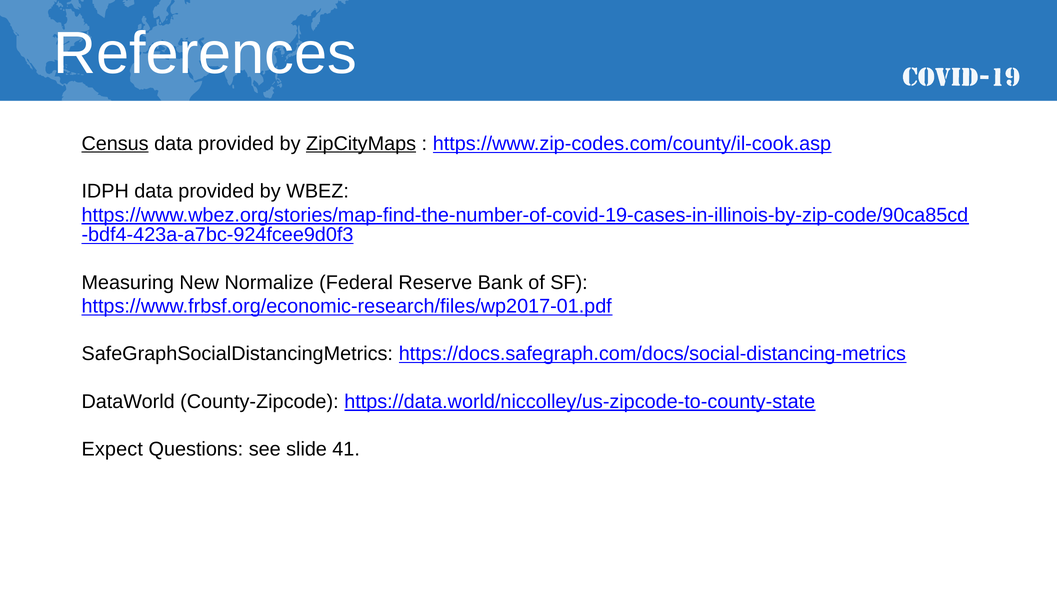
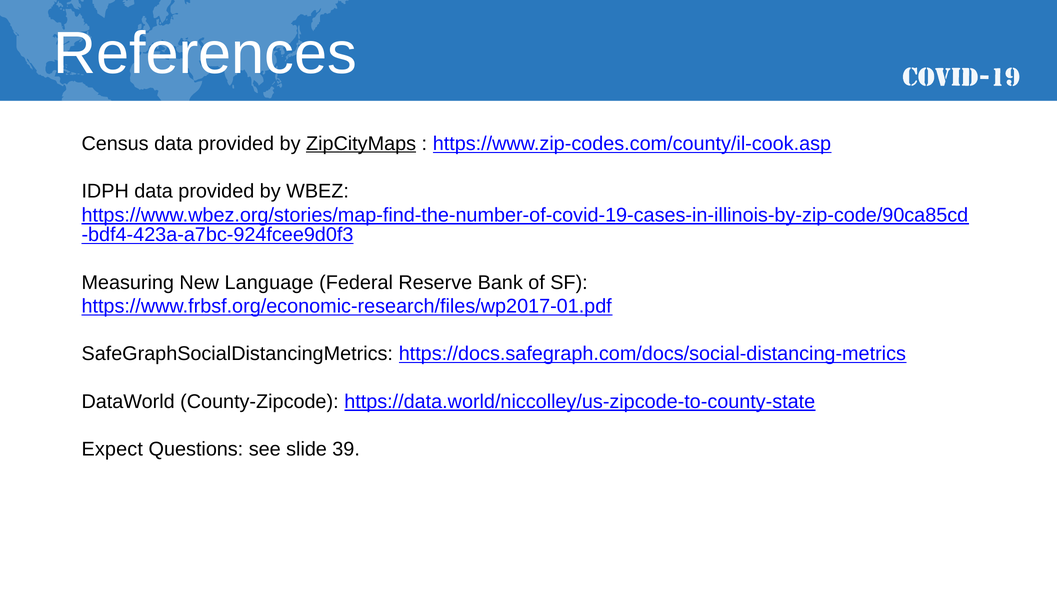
Census underline: present -> none
Normalize: Normalize -> Language
41: 41 -> 39
